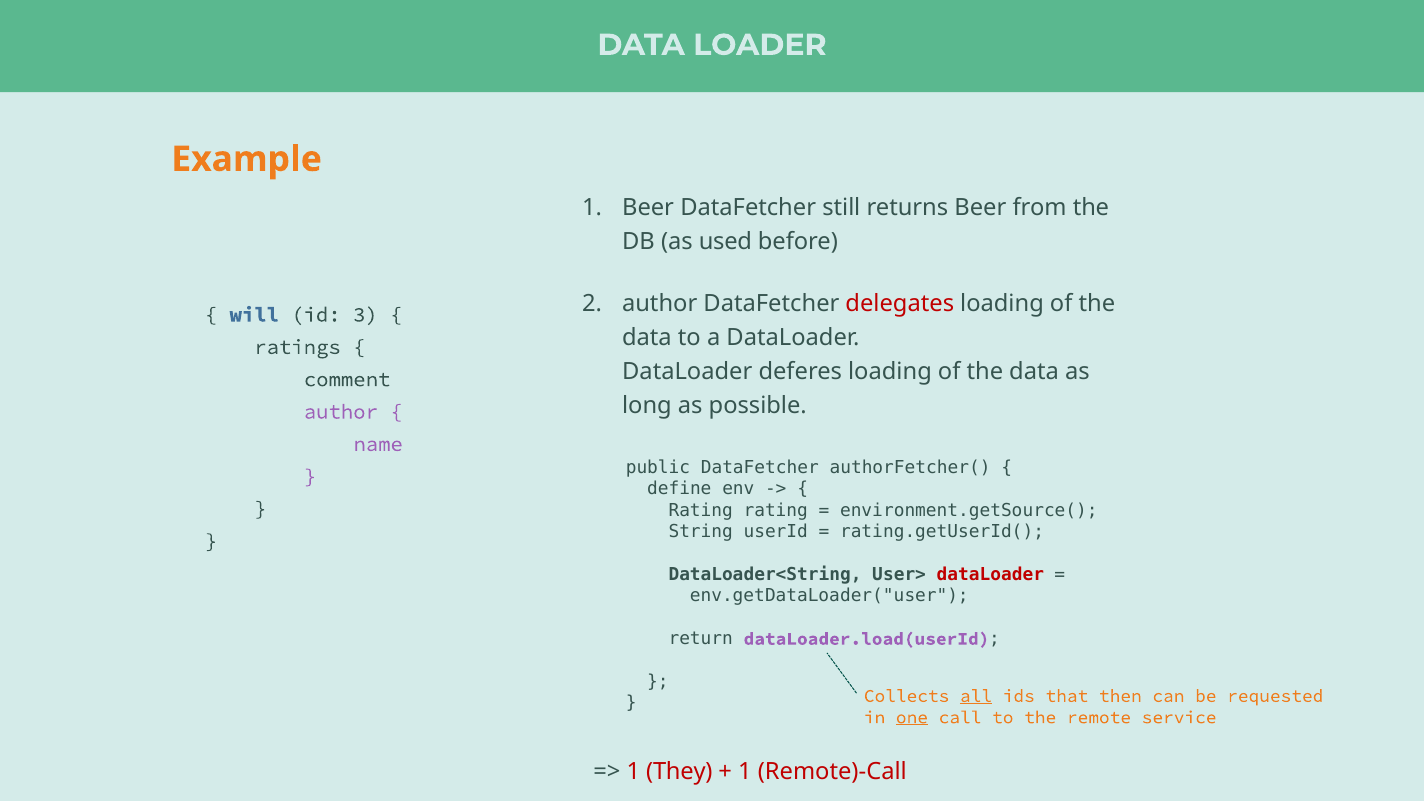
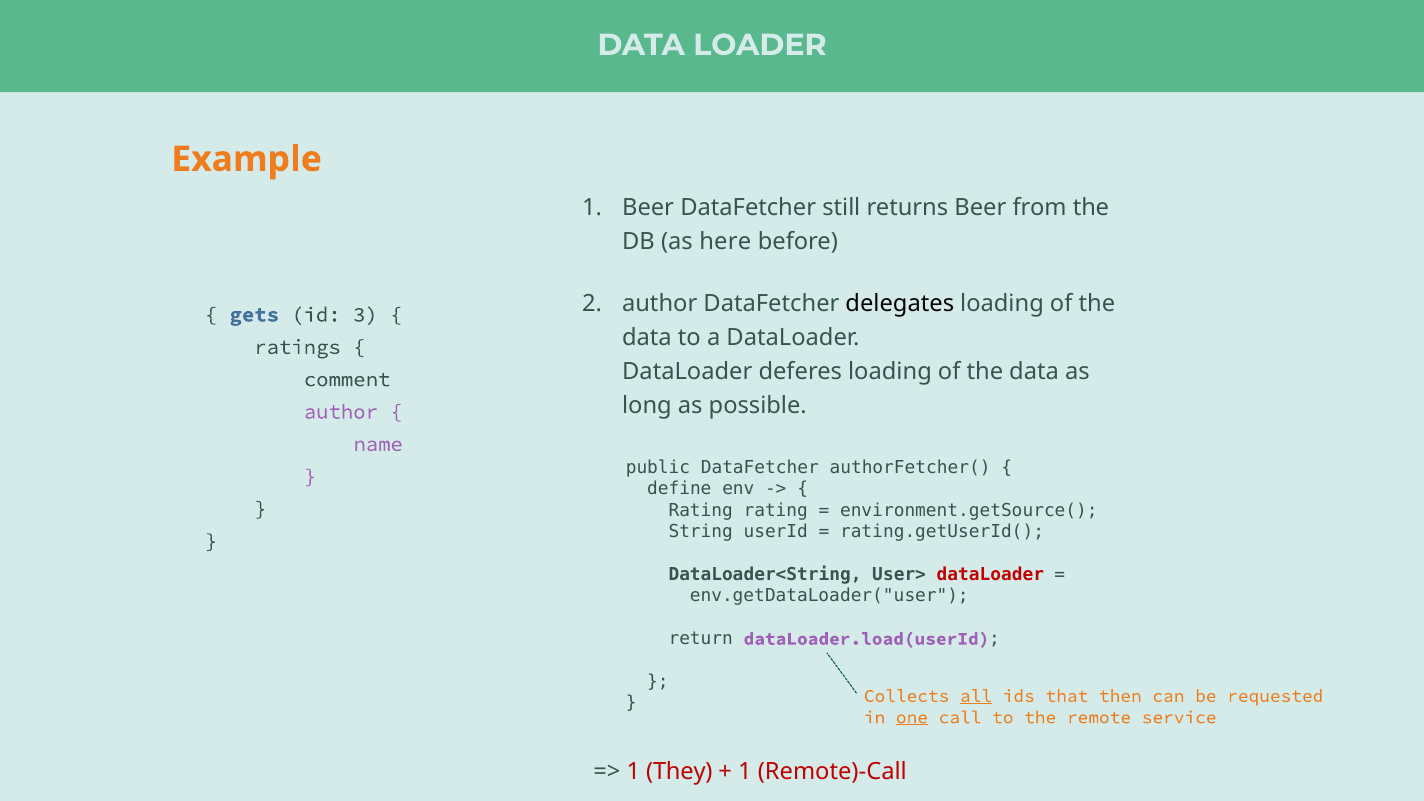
used: used -> here
delegates colour: red -> black
will: will -> gets
